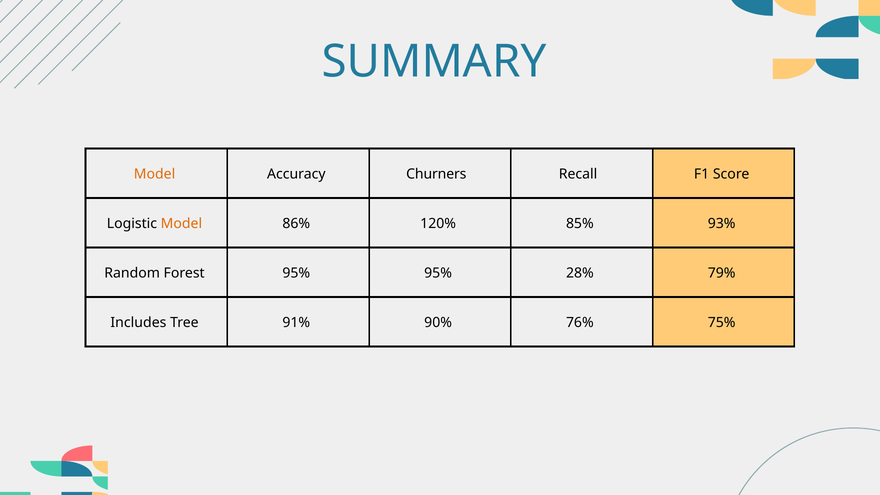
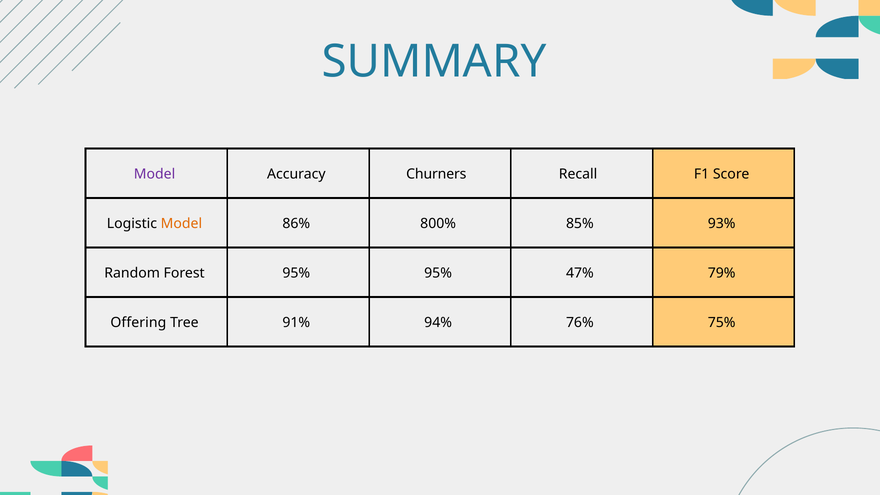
Model at (155, 174) colour: orange -> purple
120%: 120% -> 800%
28%: 28% -> 47%
Includes: Includes -> Offering
90%: 90% -> 94%
